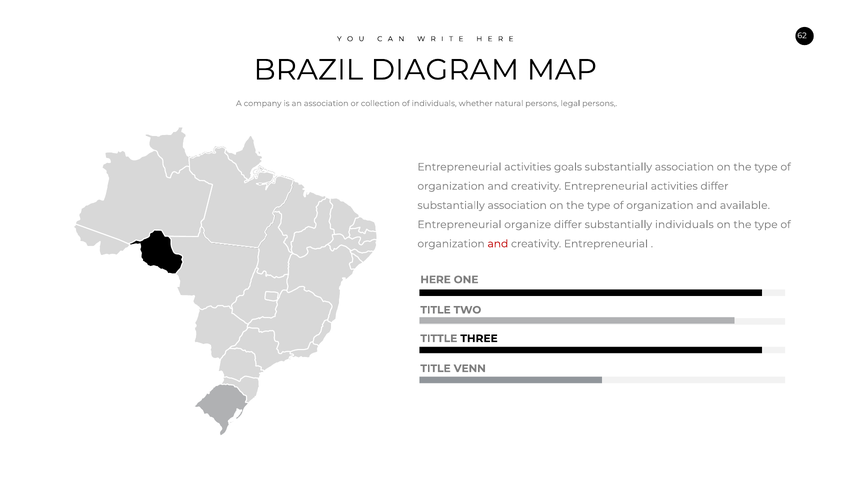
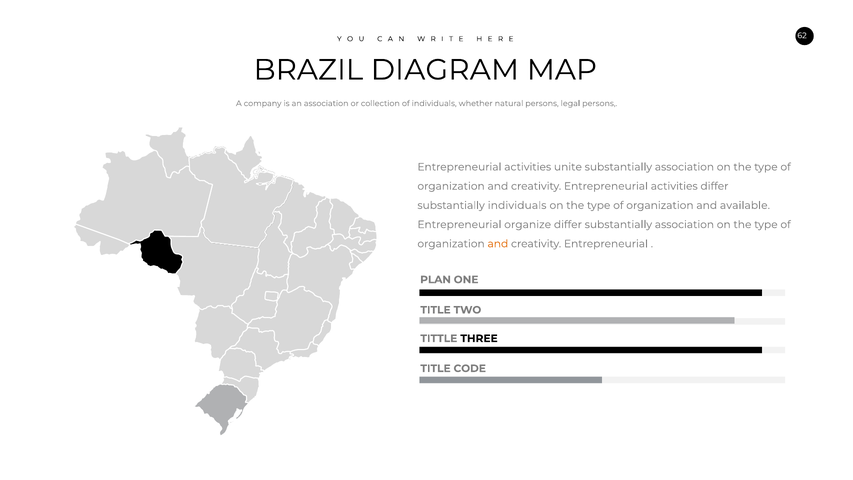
goals: goals -> unite
association at (517, 205): association -> individuals
differ substantially individuals: individuals -> association
and at (498, 244) colour: red -> orange
HERE: HERE -> PLAN
VENN: VENN -> CODE
